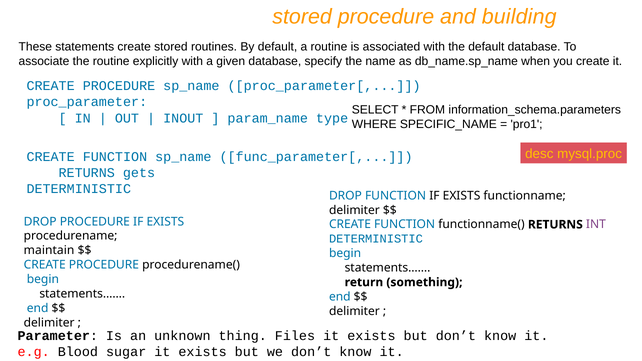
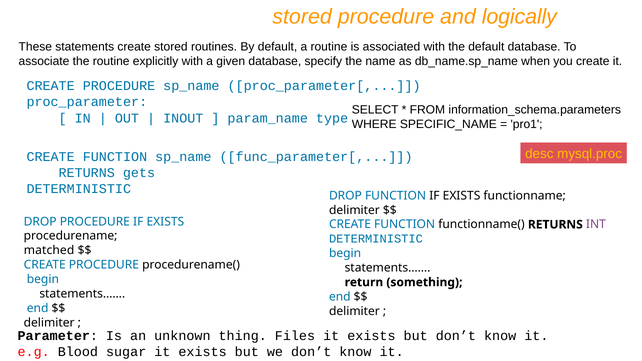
building: building -> logically
maintain: maintain -> matched
